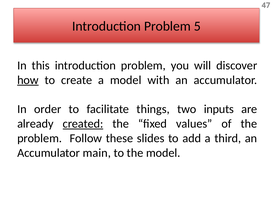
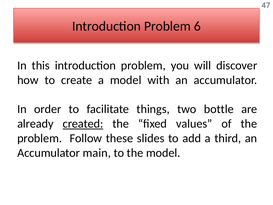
5: 5 -> 6
how underline: present -> none
inputs: inputs -> bottle
